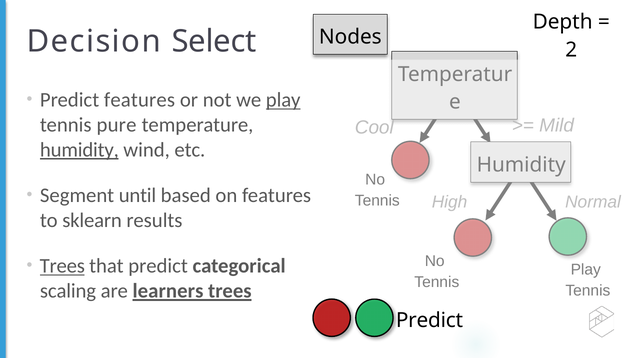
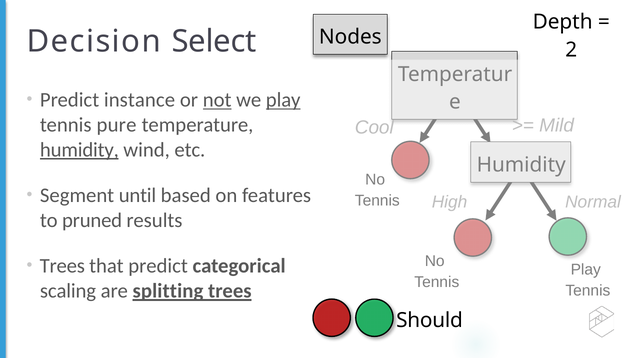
Predict features: features -> instance
not underline: none -> present
sklearn: sklearn -> pruned
Trees at (62, 266) underline: present -> none
learners: learners -> splitting
Predict at (429, 320): Predict -> Should
